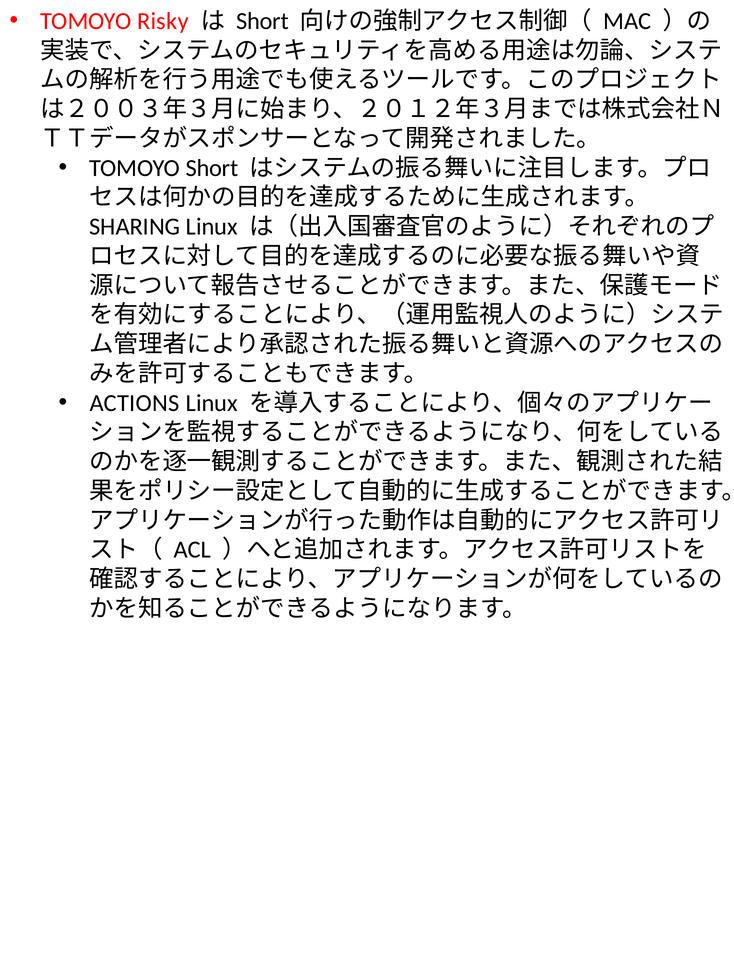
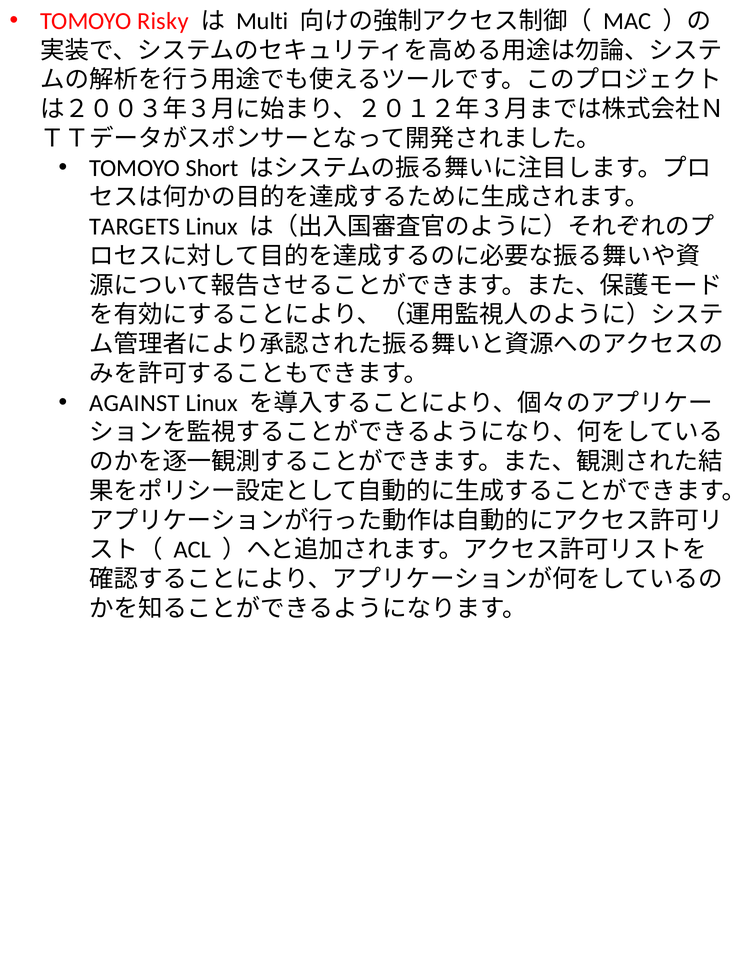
Short at (262, 21): Short -> Multi
SHARING: SHARING -> TARGETS
ACTIONS: ACTIONS -> AGAINST
